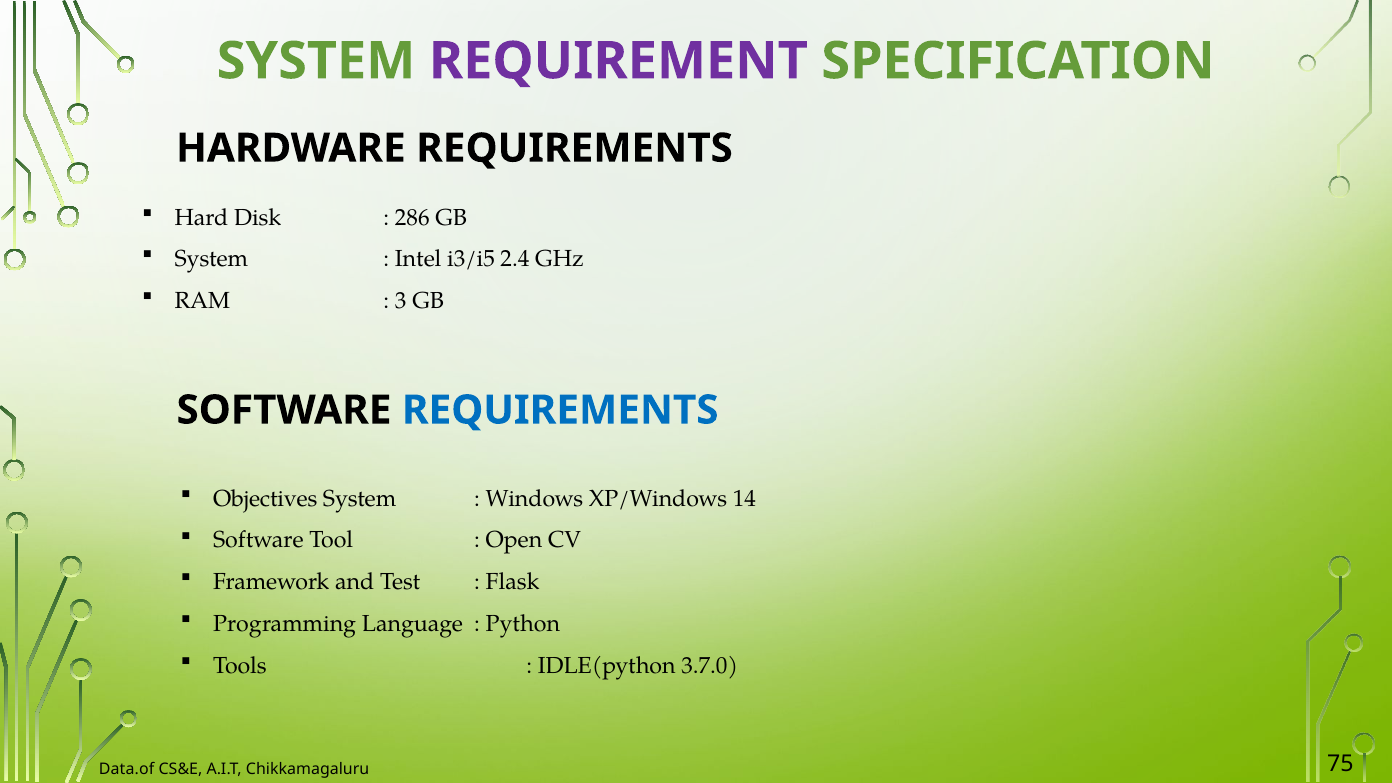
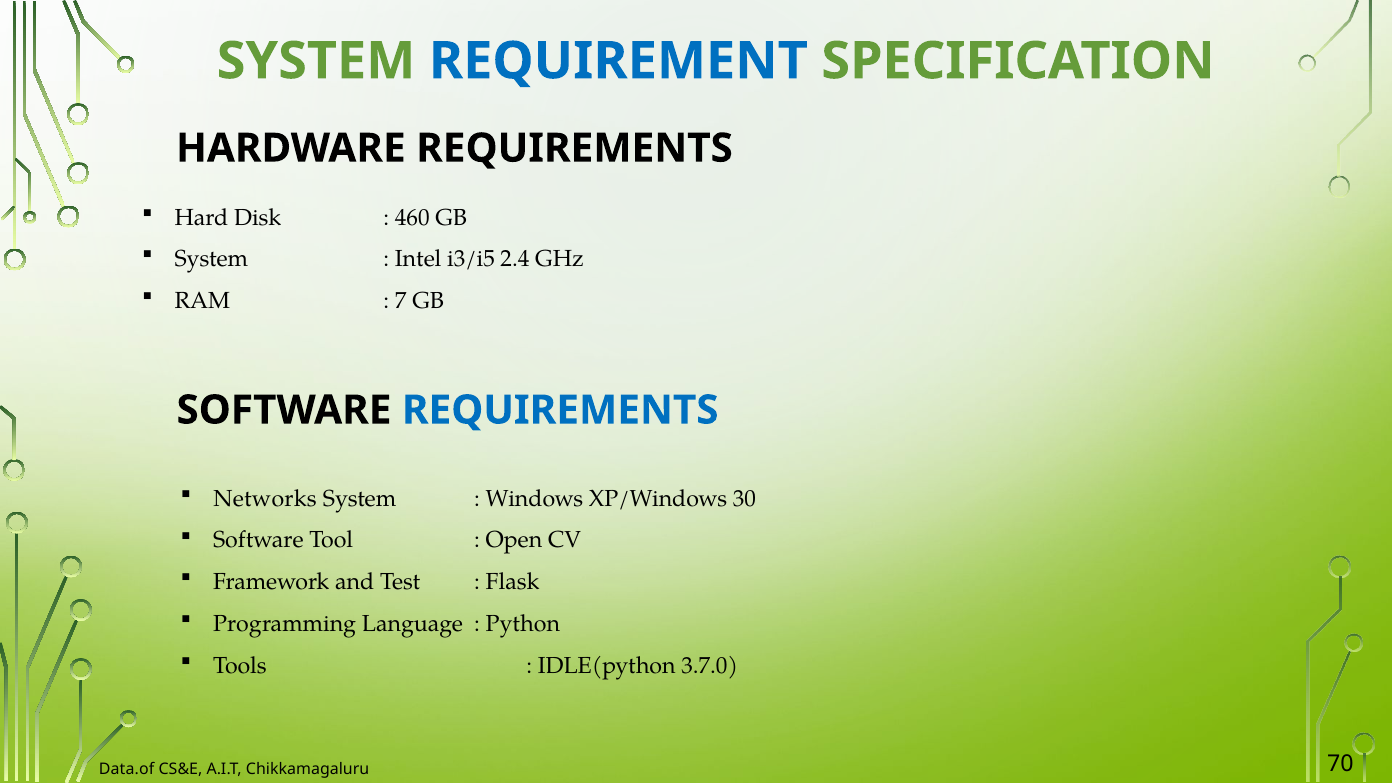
REQUIREMENT colour: purple -> blue
286: 286 -> 460
3: 3 -> 7
Objectives: Objectives -> Networks
14: 14 -> 30
75: 75 -> 70
